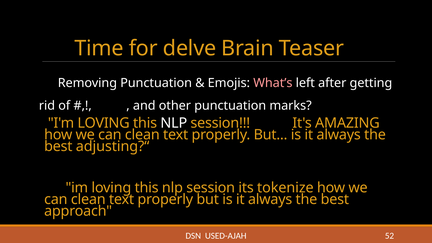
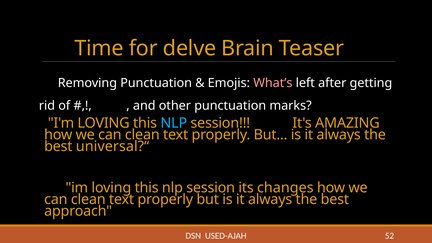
NLP at (174, 123) colour: white -> light blue
adjusting?“: adjusting?“ -> universal?“
tokenize: tokenize -> changes
